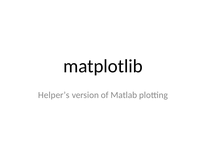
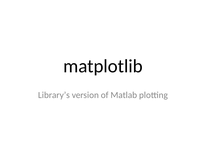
Helper’s: Helper’s -> Library’s
